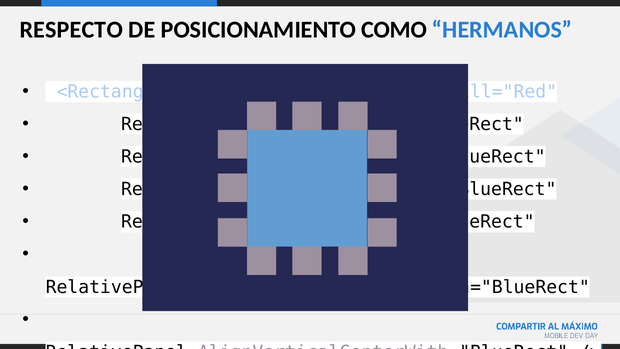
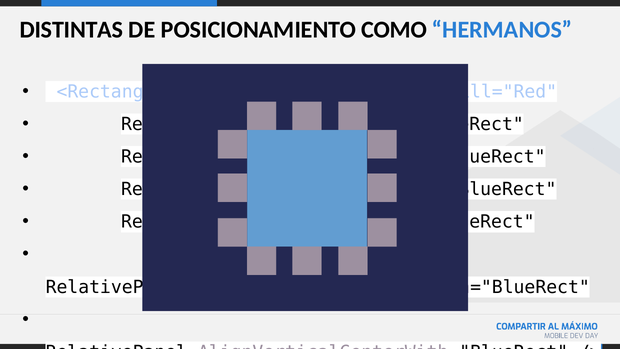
RESPECTO: RESPECTO -> DISTINTAS
